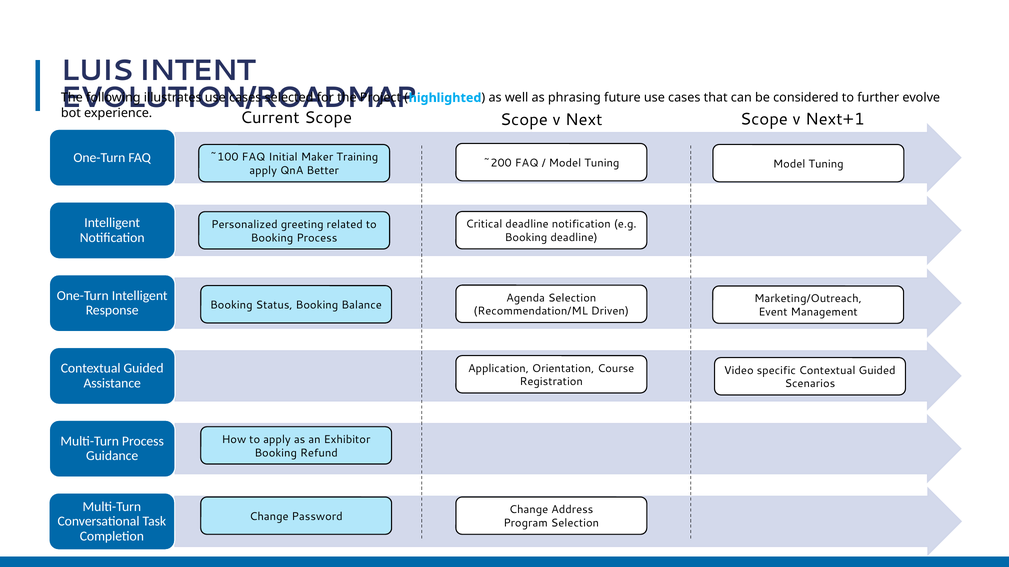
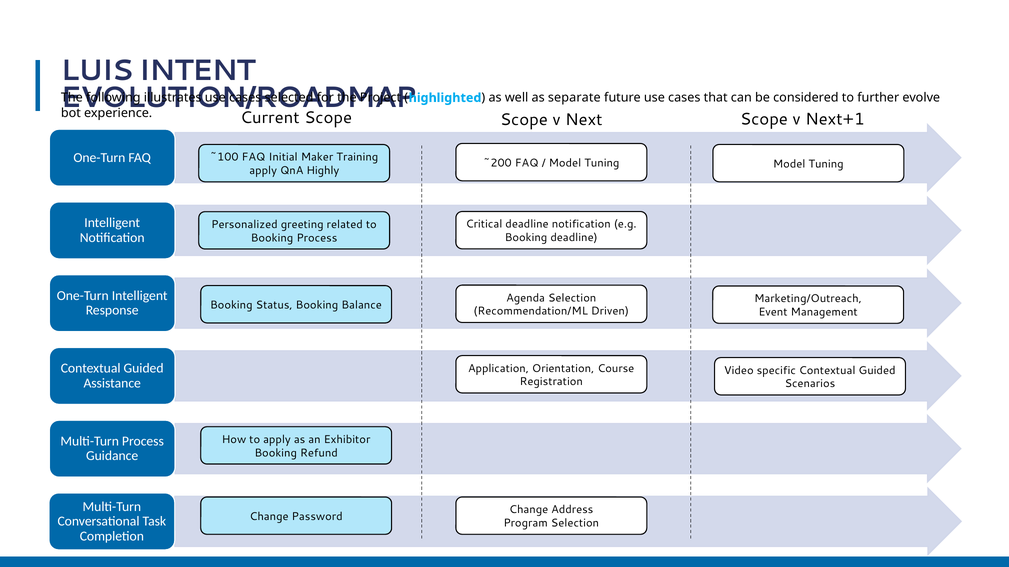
phrasing: phrasing -> separate
Better: Better -> Highly
